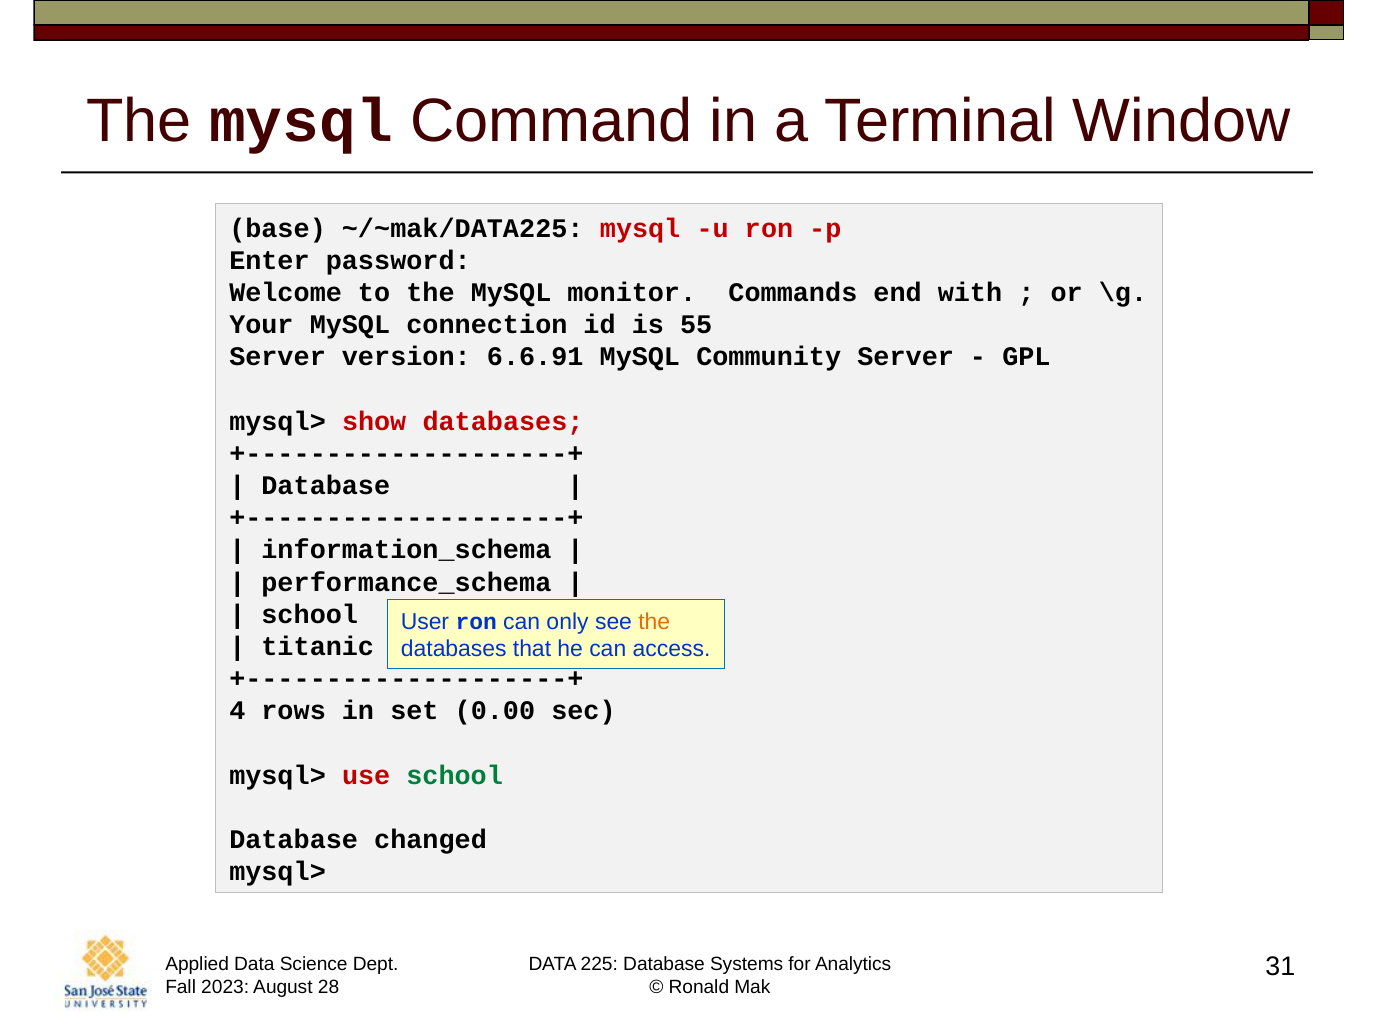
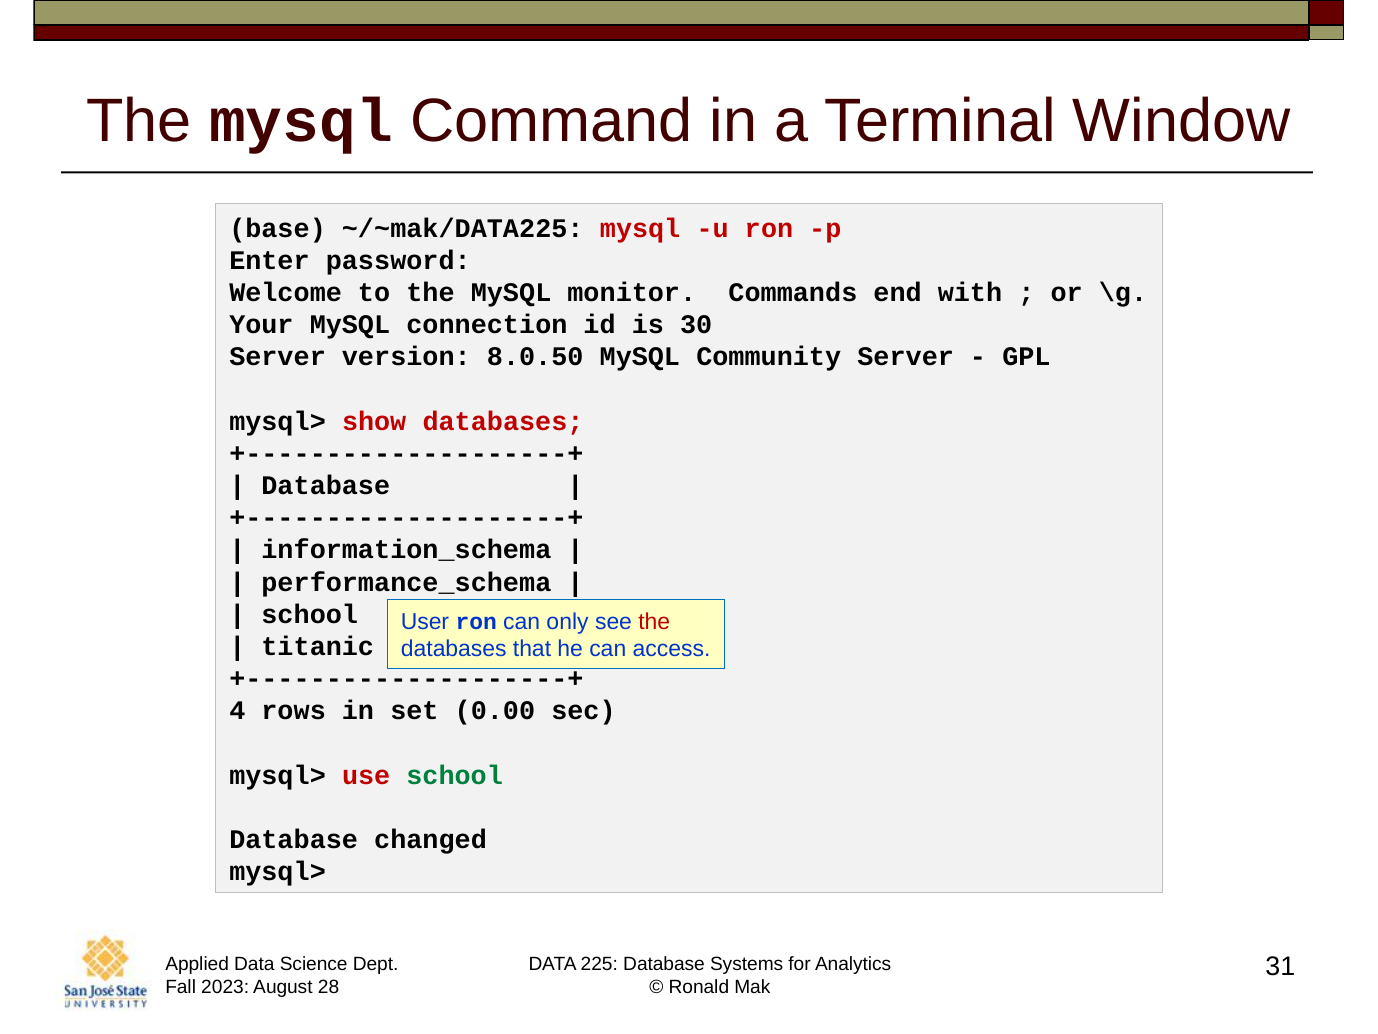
55: 55 -> 30
6.6.91: 6.6.91 -> 8.0.50
the at (654, 622) colour: orange -> red
